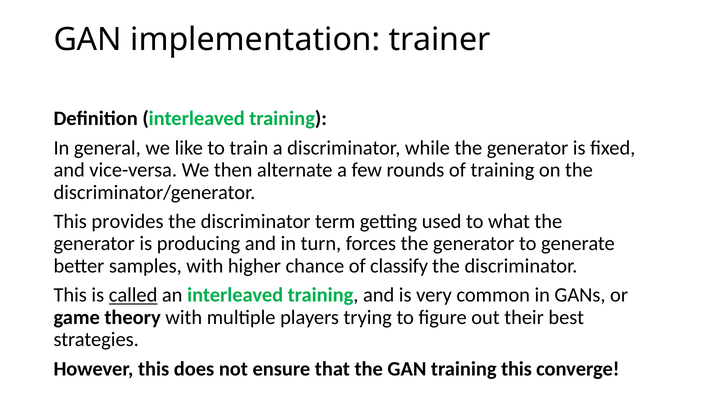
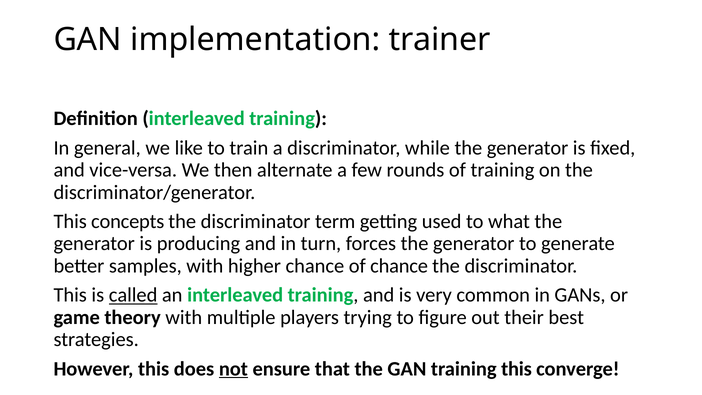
provides: provides -> concepts
of classify: classify -> chance
not underline: none -> present
